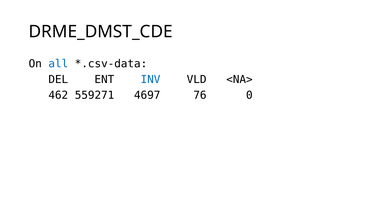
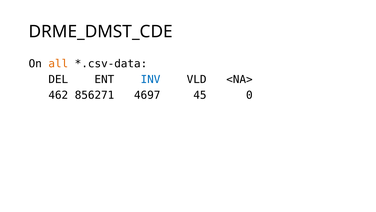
all colour: blue -> orange
559271: 559271 -> 856271
76: 76 -> 45
